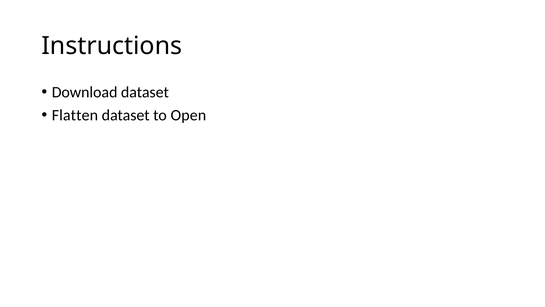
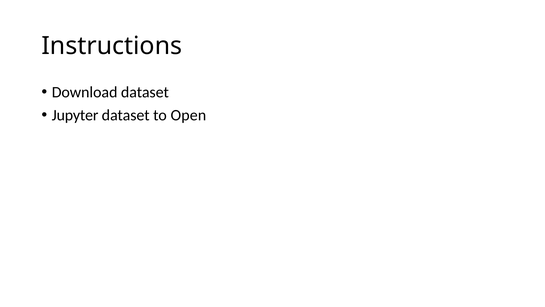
Flatten: Flatten -> Jupyter
